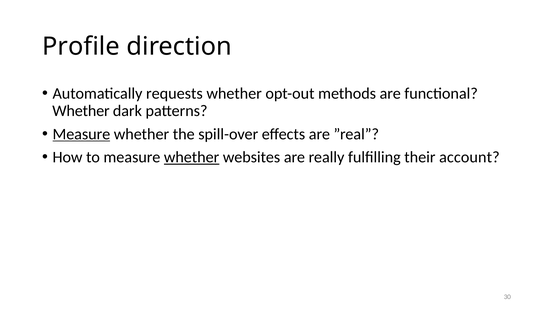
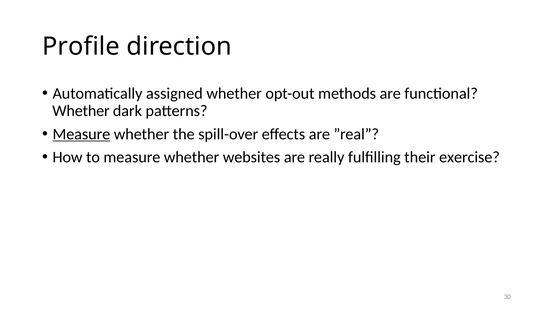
requests: requests -> assigned
whether at (192, 157) underline: present -> none
account: account -> exercise
